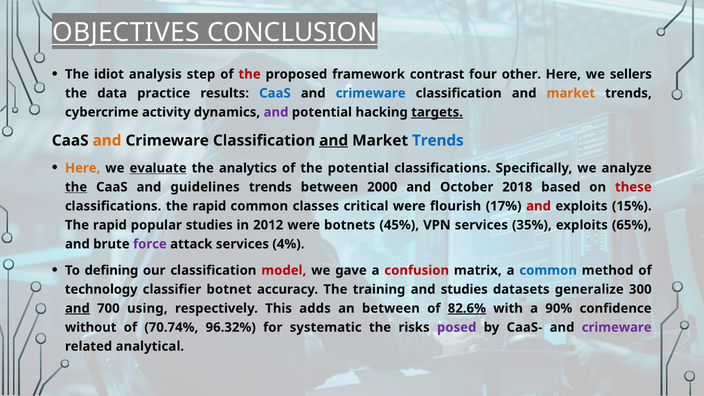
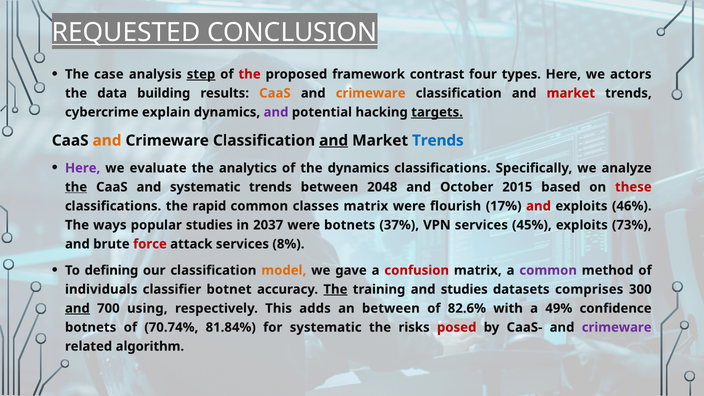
OBJECTIVES: OBJECTIVES -> REQUESTED
idiot: idiot -> case
step underline: none -> present
other: other -> types
sellers: sellers -> actors
practice: practice -> building
CaaS at (275, 93) colour: blue -> orange
crimeware at (371, 93) colour: blue -> orange
market at (571, 93) colour: orange -> red
activity: activity -> explain
Here at (83, 168) colour: orange -> purple
evaluate underline: present -> none
the potential: potential -> dynamics
and guidelines: guidelines -> systematic
2000: 2000 -> 2048
2018: 2018 -> 2015
classes critical: critical -> matrix
15%: 15% -> 46%
rapid at (110, 225): rapid -> ways
2012: 2012 -> 2037
45%: 45% -> 37%
35%: 35% -> 45%
65%: 65% -> 73%
force colour: purple -> red
4%: 4% -> 8%
model colour: red -> orange
common at (548, 270) colour: blue -> purple
technology: technology -> individuals
The at (335, 289) underline: none -> present
generalize: generalize -> comprises
82.6% underline: present -> none
90%: 90% -> 49%
without at (91, 327): without -> botnets
96.32%: 96.32% -> 81.84%
posed colour: purple -> red
analytical: analytical -> algorithm
